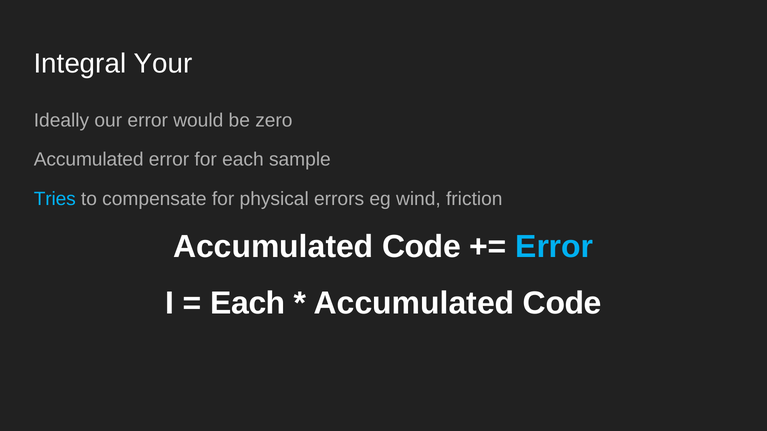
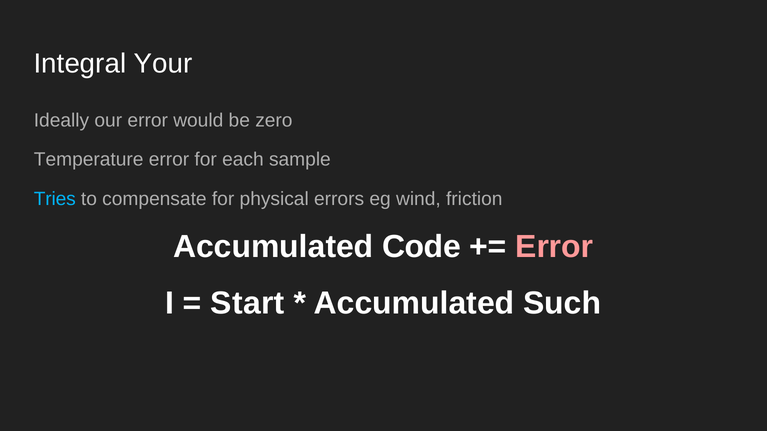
Accumulated at (89, 160): Accumulated -> Temperature
Error at (554, 247) colour: light blue -> pink
Each at (248, 304): Each -> Start
Code at (562, 304): Code -> Such
